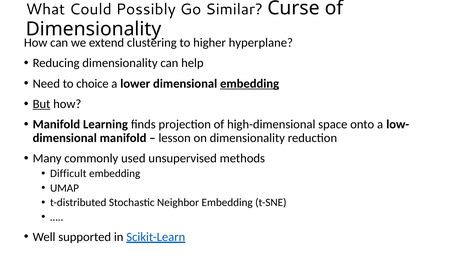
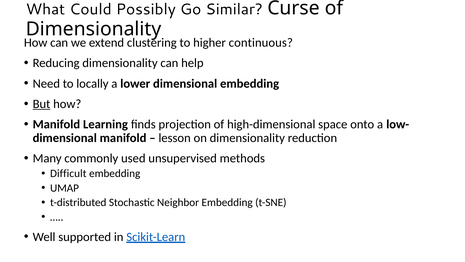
hyperplane: hyperplane -> continuous
choice: choice -> locally
embedding at (250, 83) underline: present -> none
